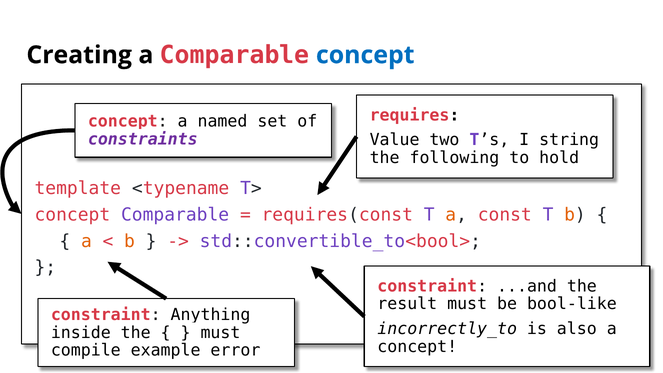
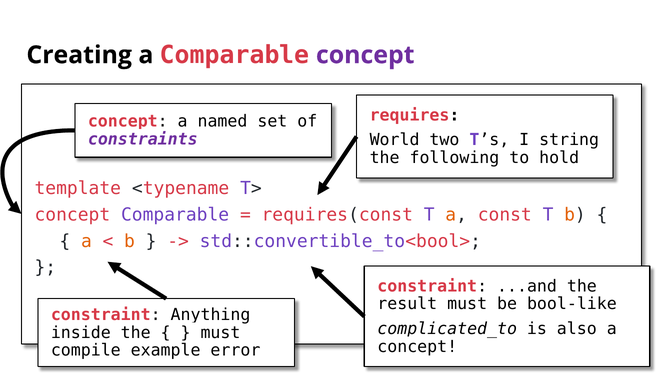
concept at (365, 55) colour: blue -> purple
Value: Value -> World
incorrectly_to: incorrectly_to -> complicated_to
